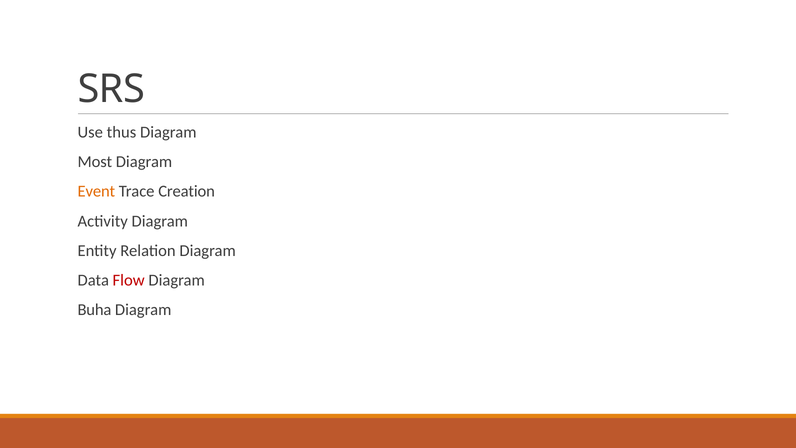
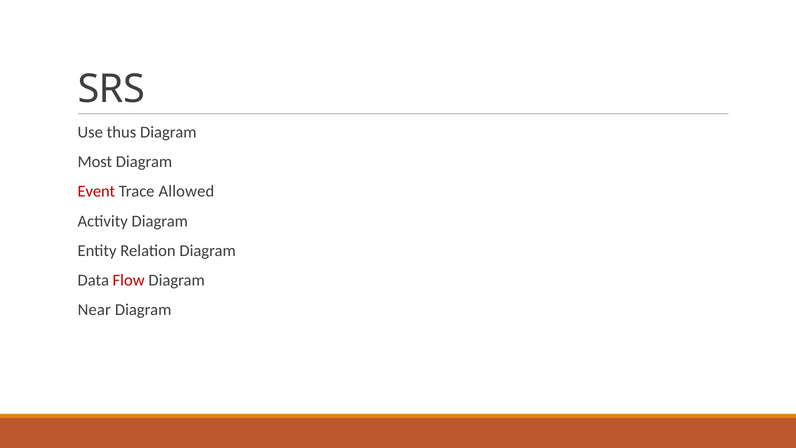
Event colour: orange -> red
Creation: Creation -> Allowed
Buha: Buha -> Near
